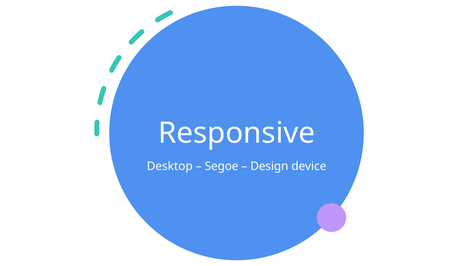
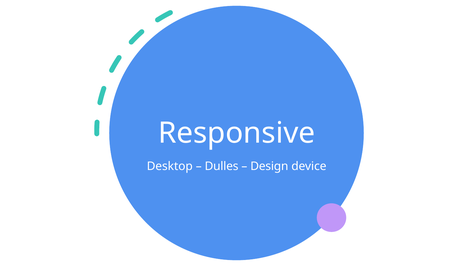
Segoe: Segoe -> Dulles
